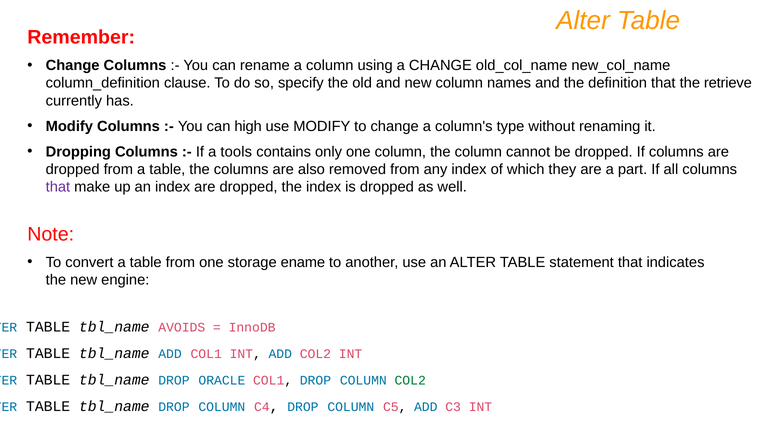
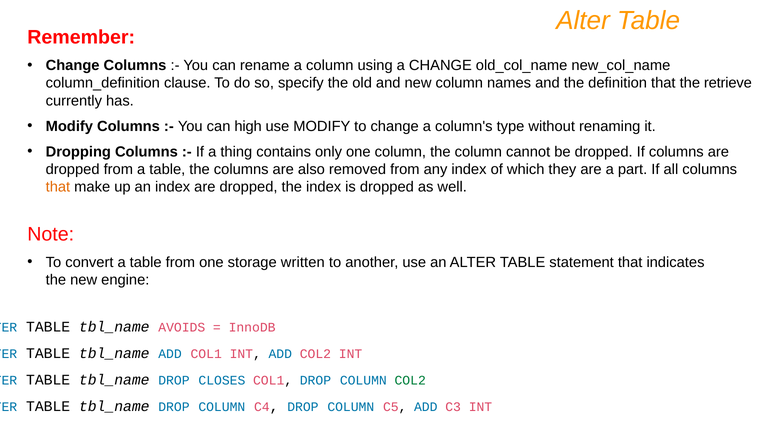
tools: tools -> thing
that at (58, 187) colour: purple -> orange
ename: ename -> written
ORACLE: ORACLE -> CLOSES
